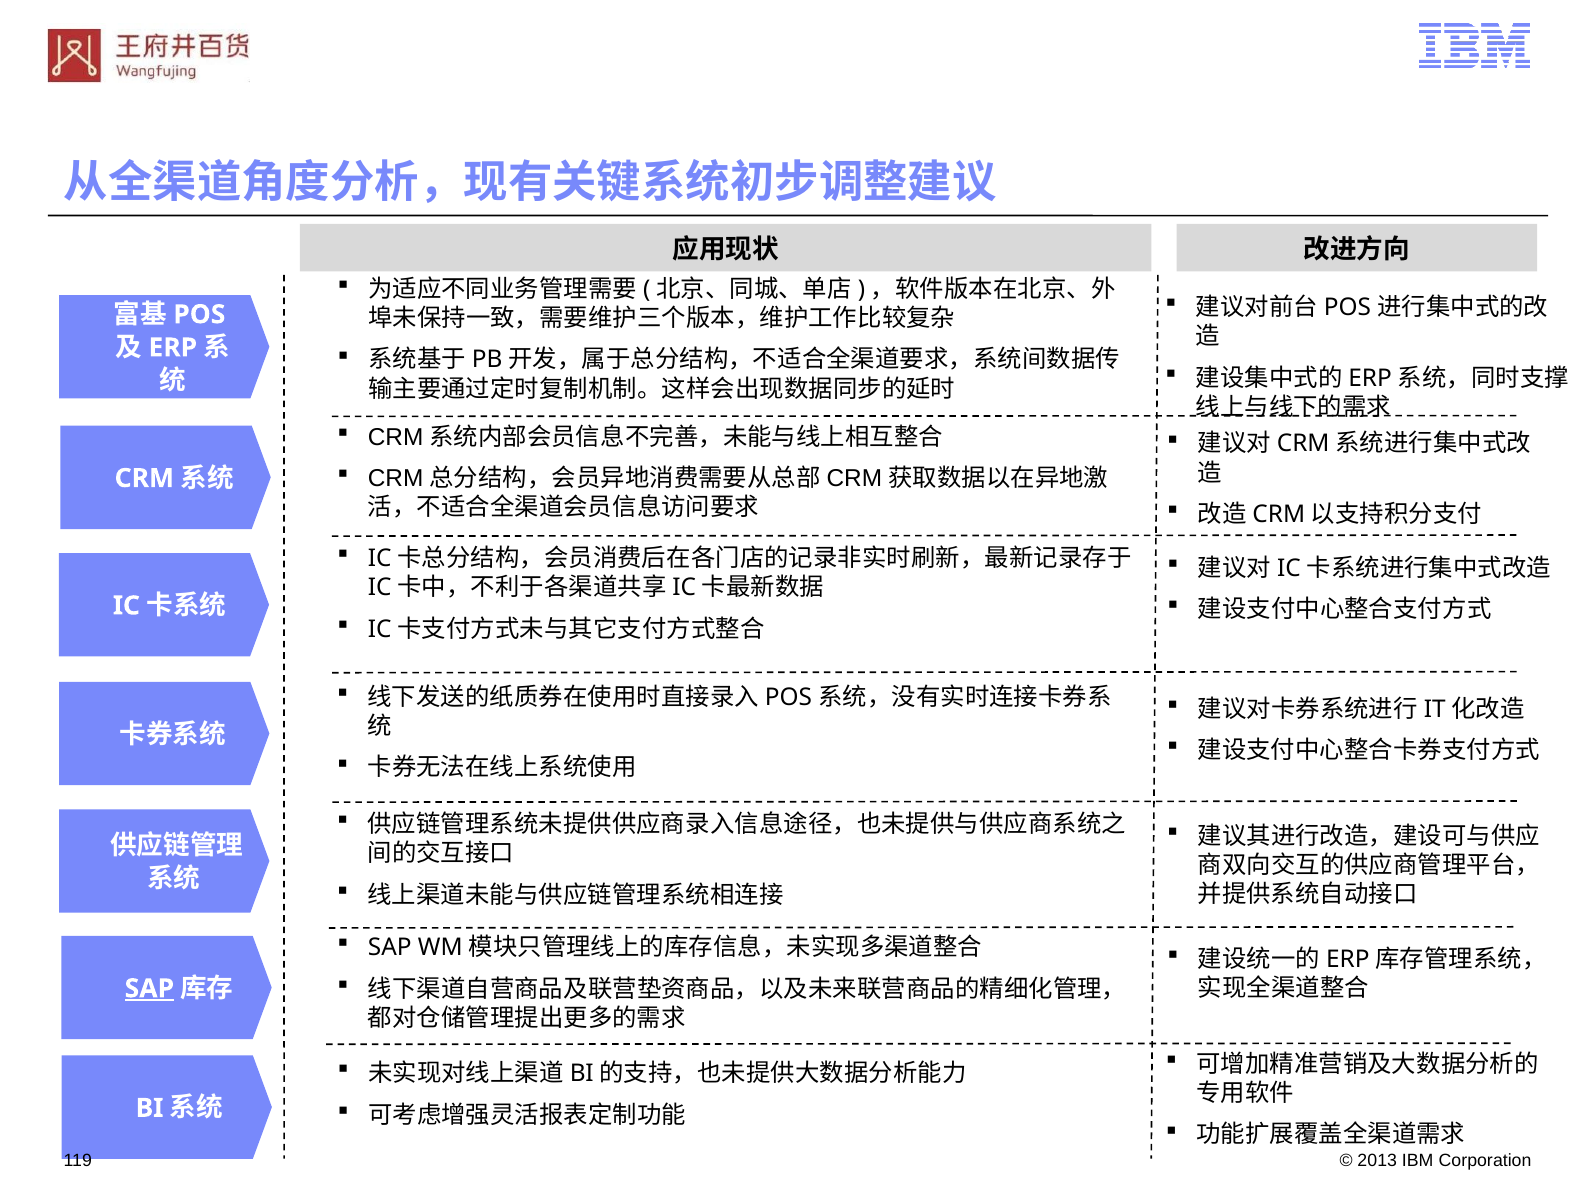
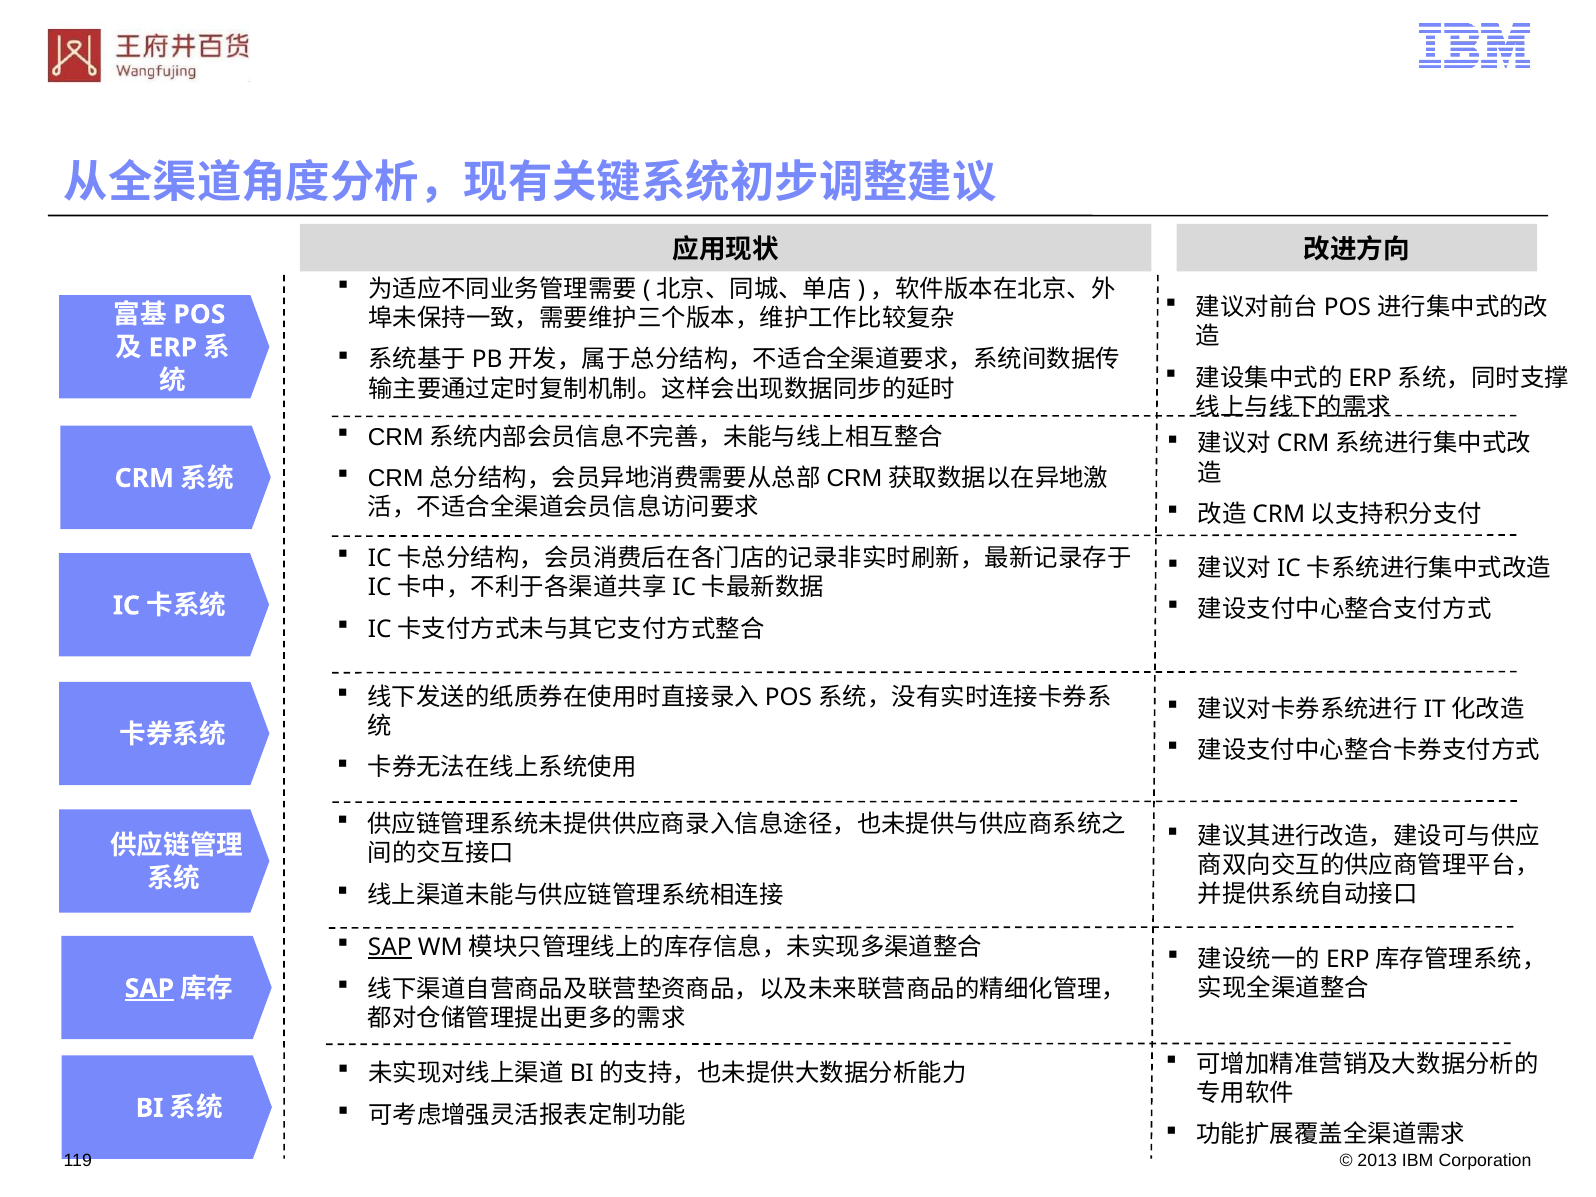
SAP at (390, 948) underline: none -> present
